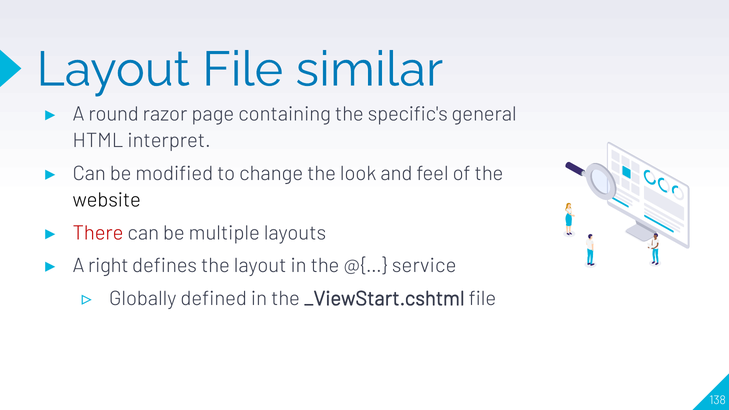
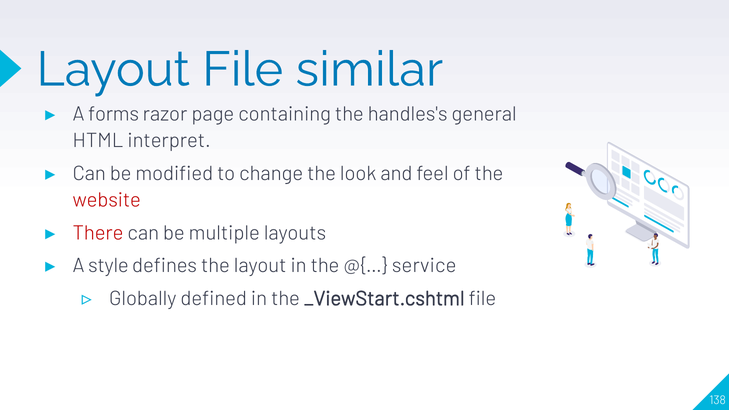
round: round -> forms
specific's: specific's -> handles's
website colour: black -> red
right: right -> style
